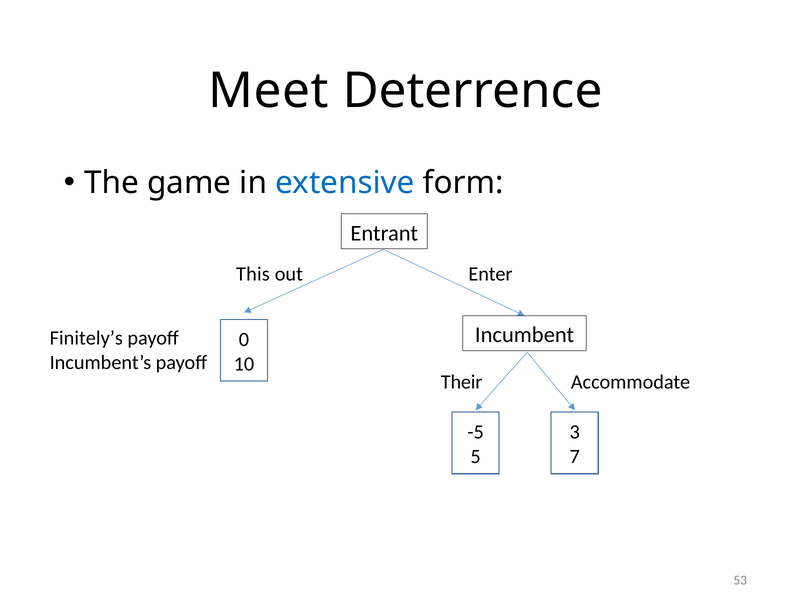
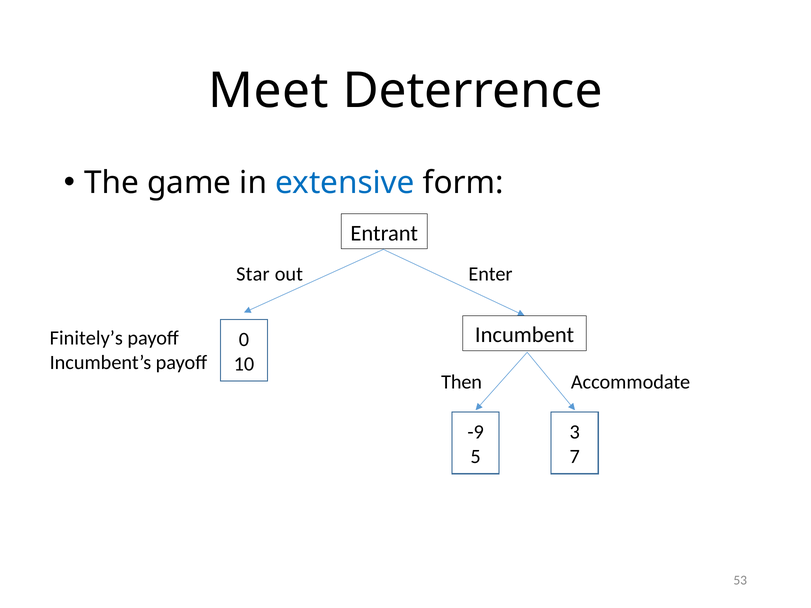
This: This -> Star
Their: Their -> Then
-5: -5 -> -9
